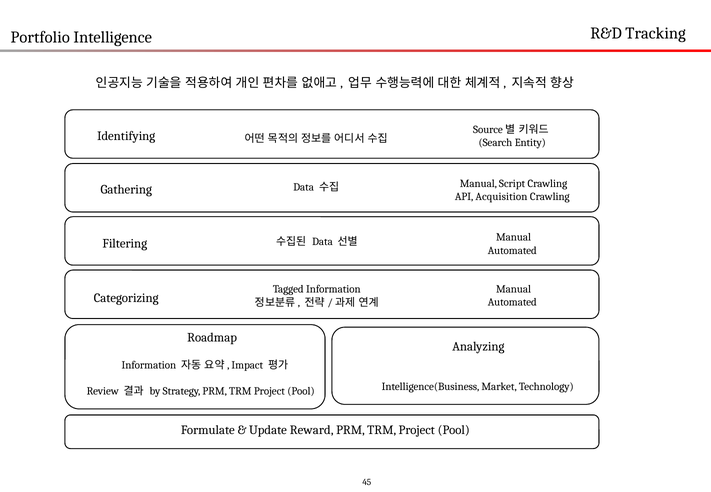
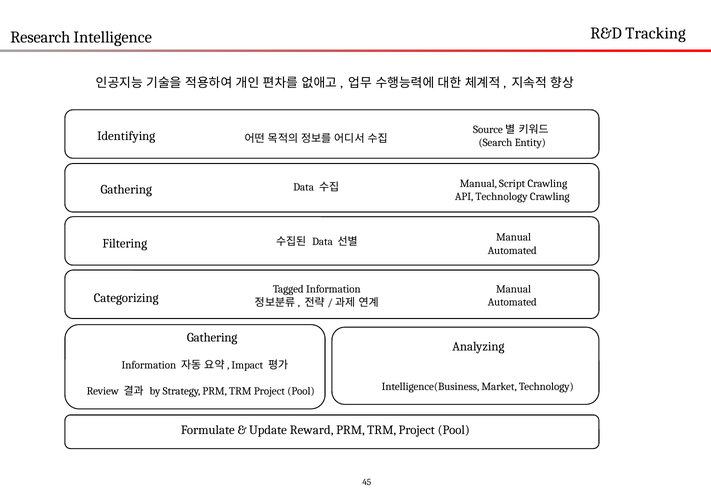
Portfolio: Portfolio -> Research
API Acquisition: Acquisition -> Technology
Roadmap at (212, 338): Roadmap -> Gathering
